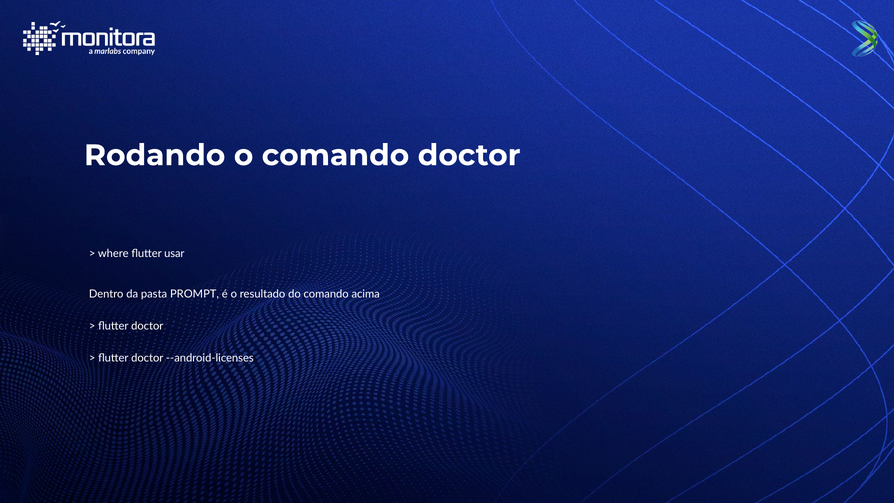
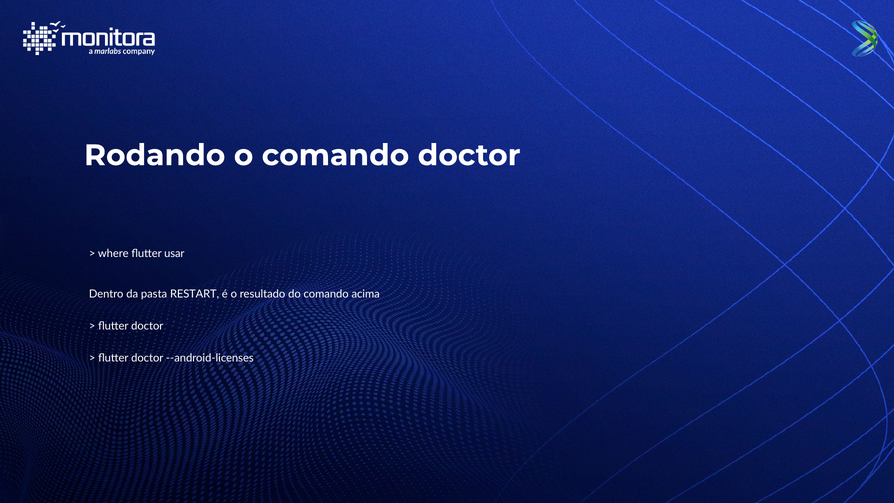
PROMPT: PROMPT -> RESTART
